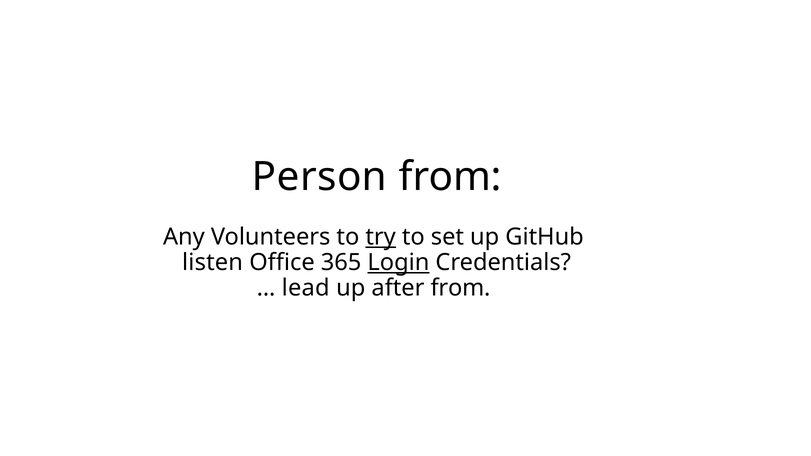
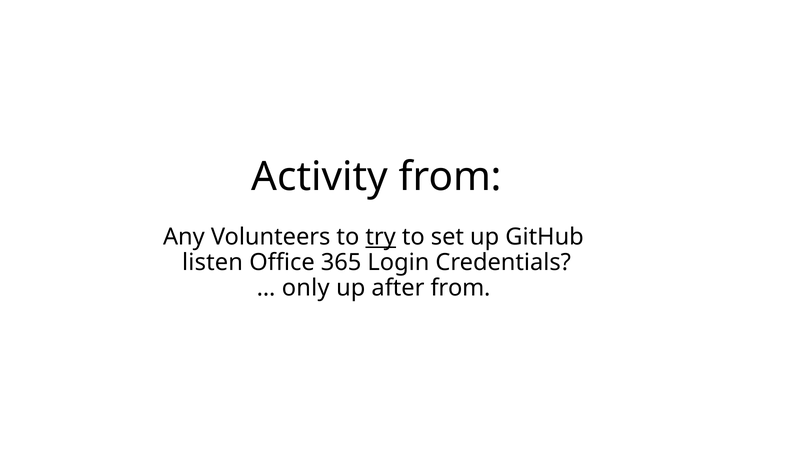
Person: Person -> Activity
Login underline: present -> none
lead: lead -> only
